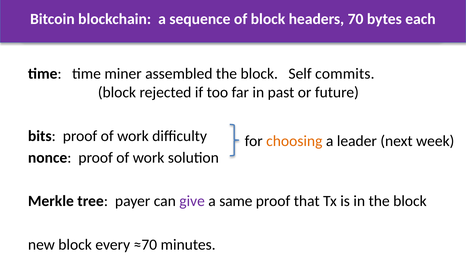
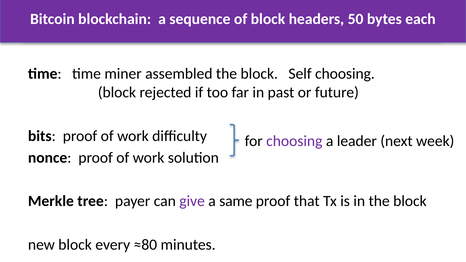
70: 70 -> 50
Self commits: commits -> choosing
choosing at (294, 141) colour: orange -> purple
≈70: ≈70 -> ≈80
